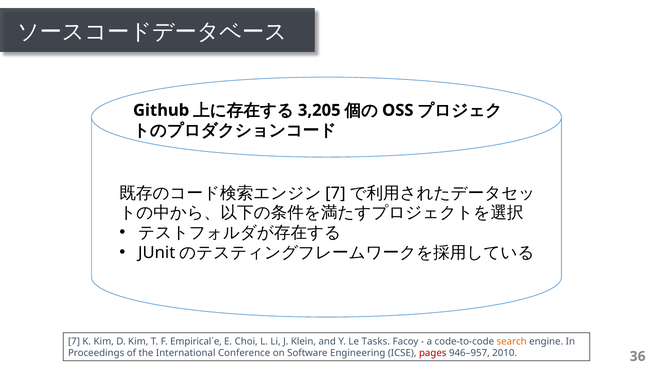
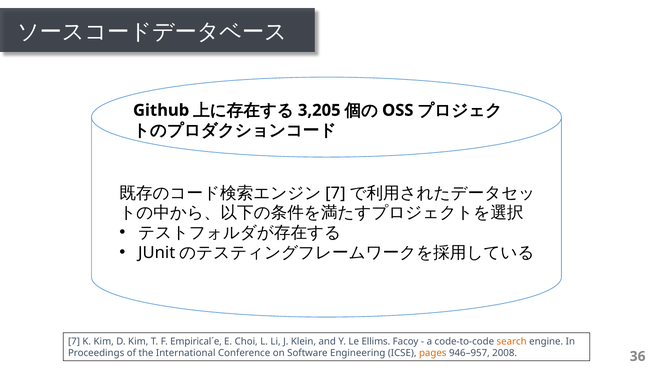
Tasks: Tasks -> Ellims
pages colour: red -> orange
2010: 2010 -> 2008
